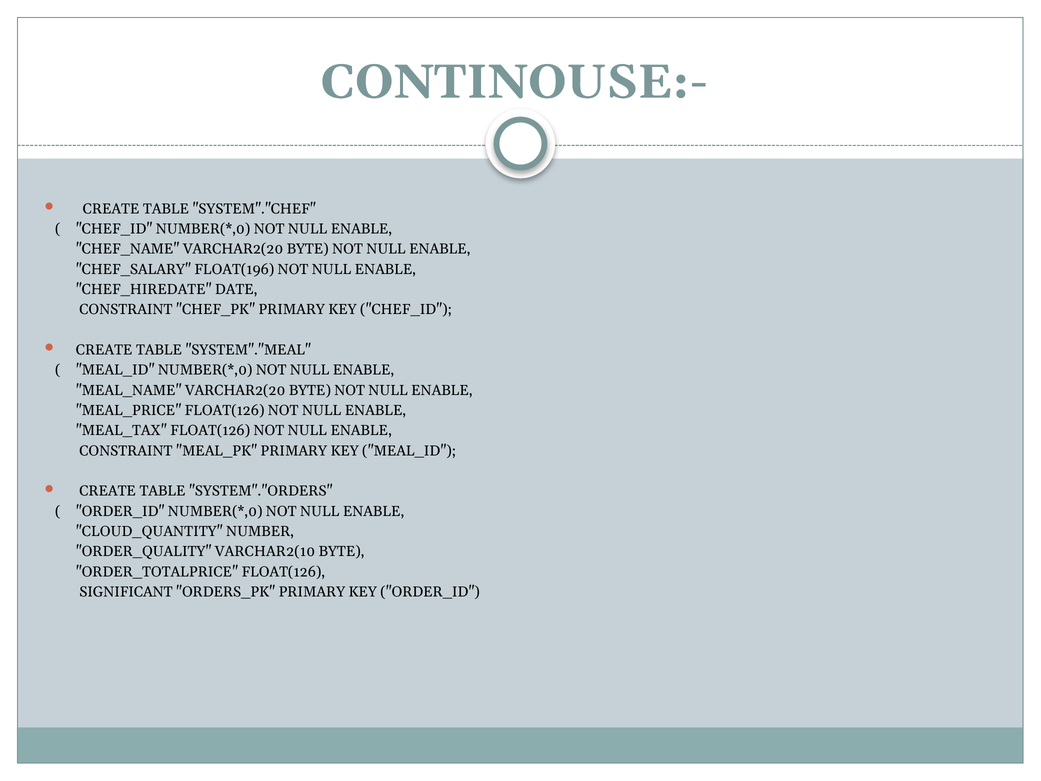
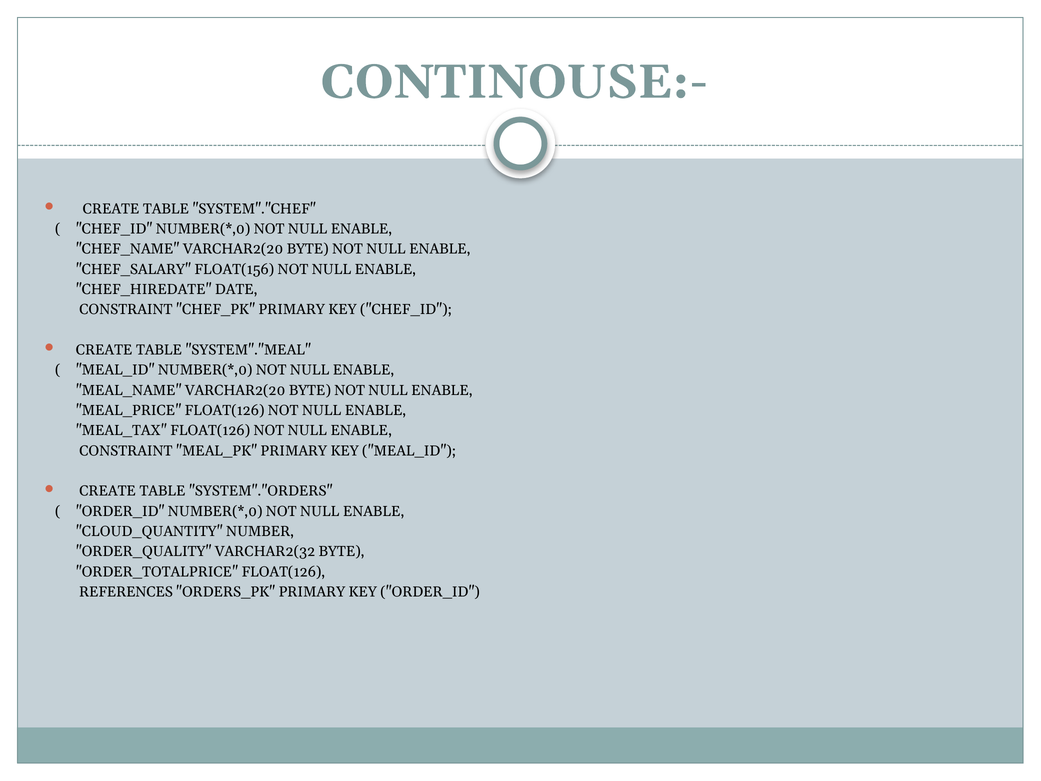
FLOAT(196: FLOAT(196 -> FLOAT(156
VARCHAR2(10: VARCHAR2(10 -> VARCHAR2(32
SIGNIFICANT: SIGNIFICANT -> REFERENCES
